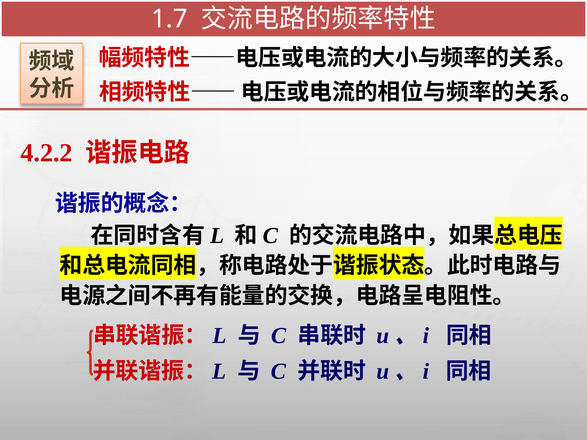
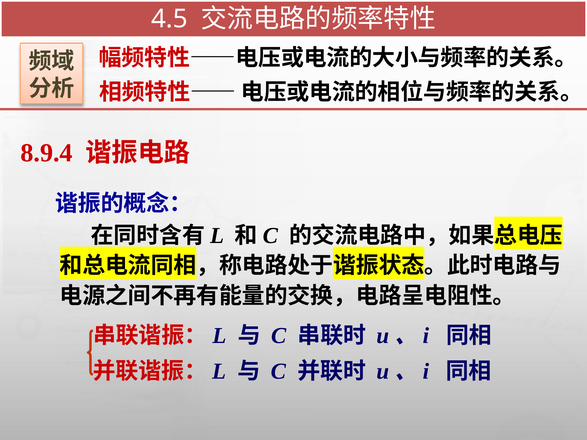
1.7: 1.7 -> 4.5
4.2.2: 4.2.2 -> 8.9.4
